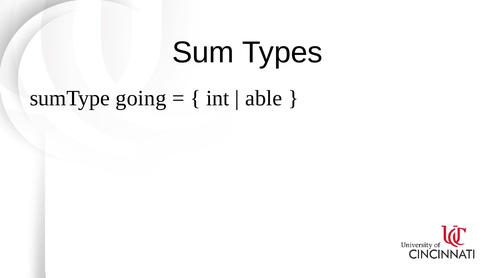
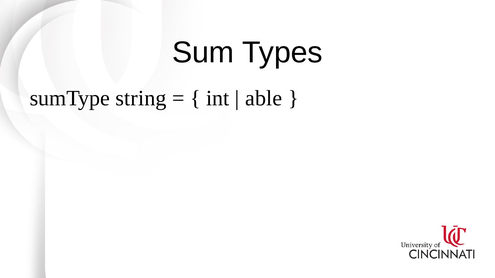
going: going -> string
